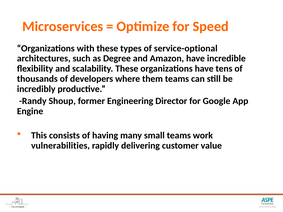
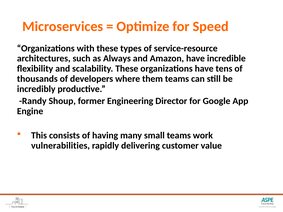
service-optional: service-optional -> service-resource
Degree: Degree -> Always
